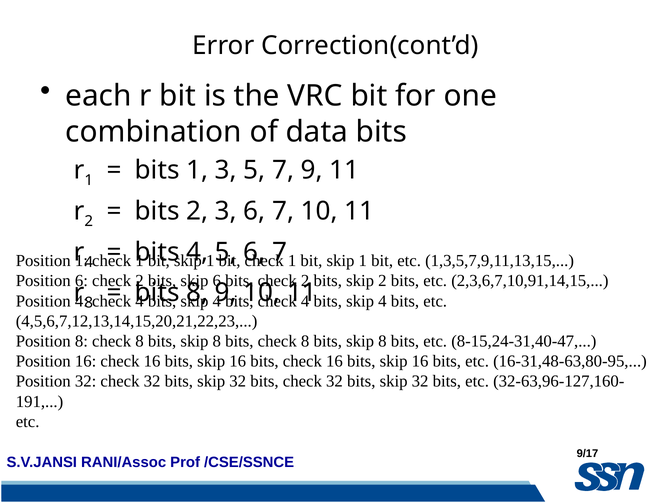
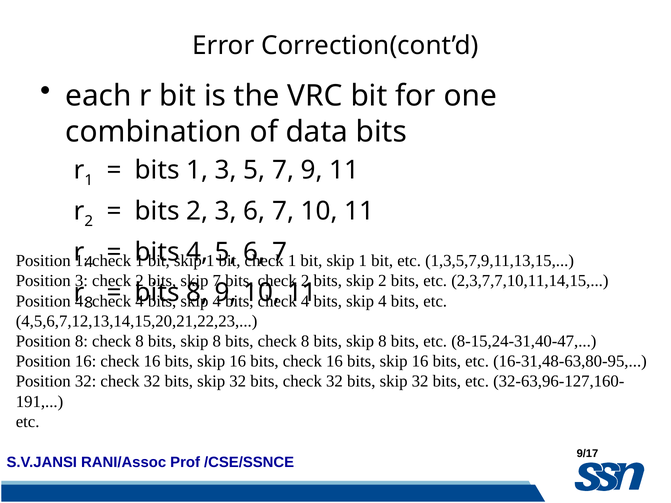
Position 6: 6 -> 3
skip 6: 6 -> 7
2,3,6,7,10,91,14,15: 2,3,6,7,10,91,14,15 -> 2,3,7,7,10,11,14,15
